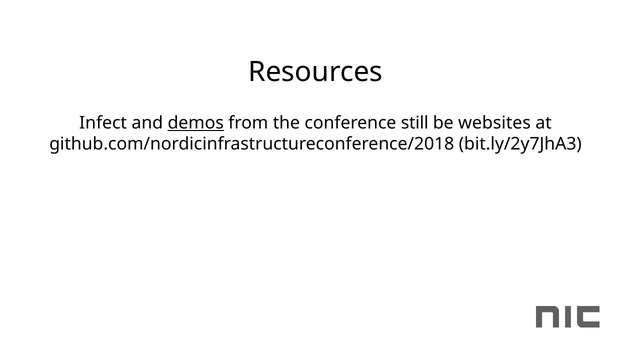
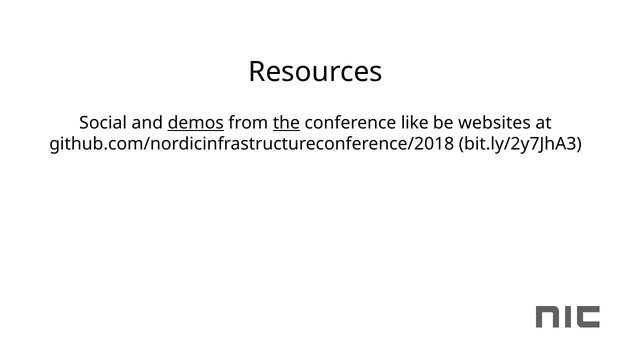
Infect: Infect -> Social
the underline: none -> present
still: still -> like
